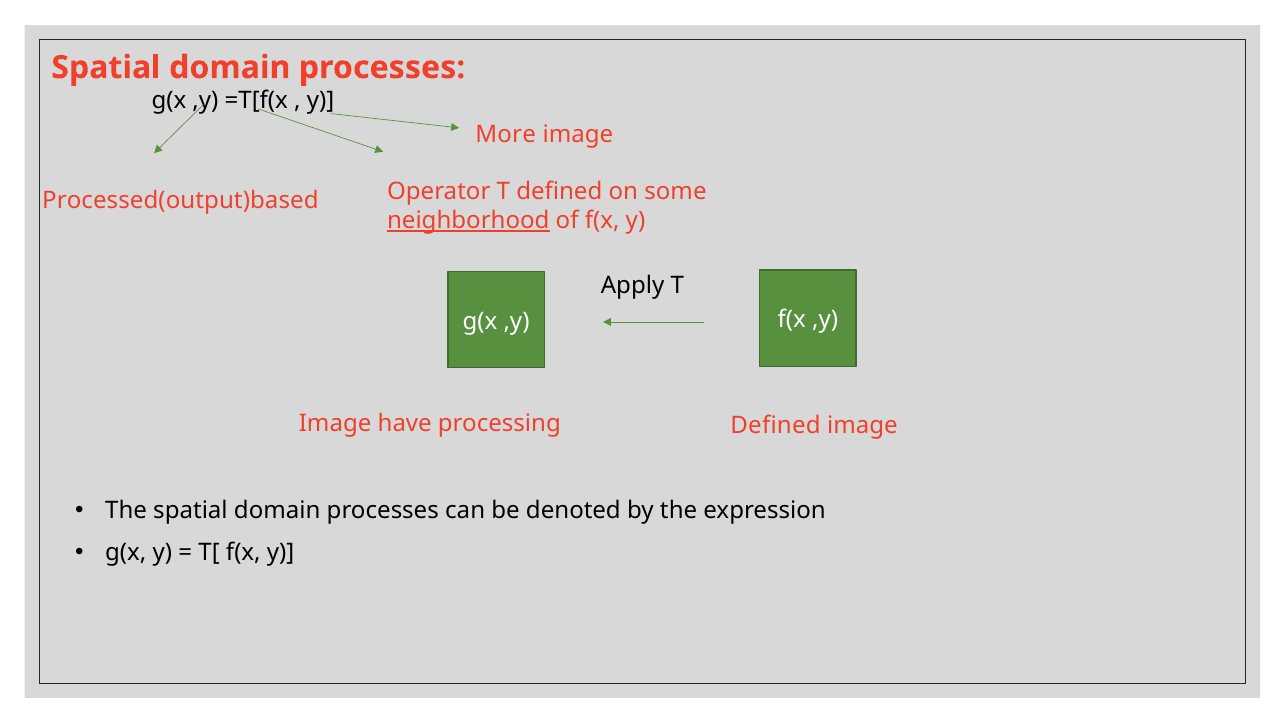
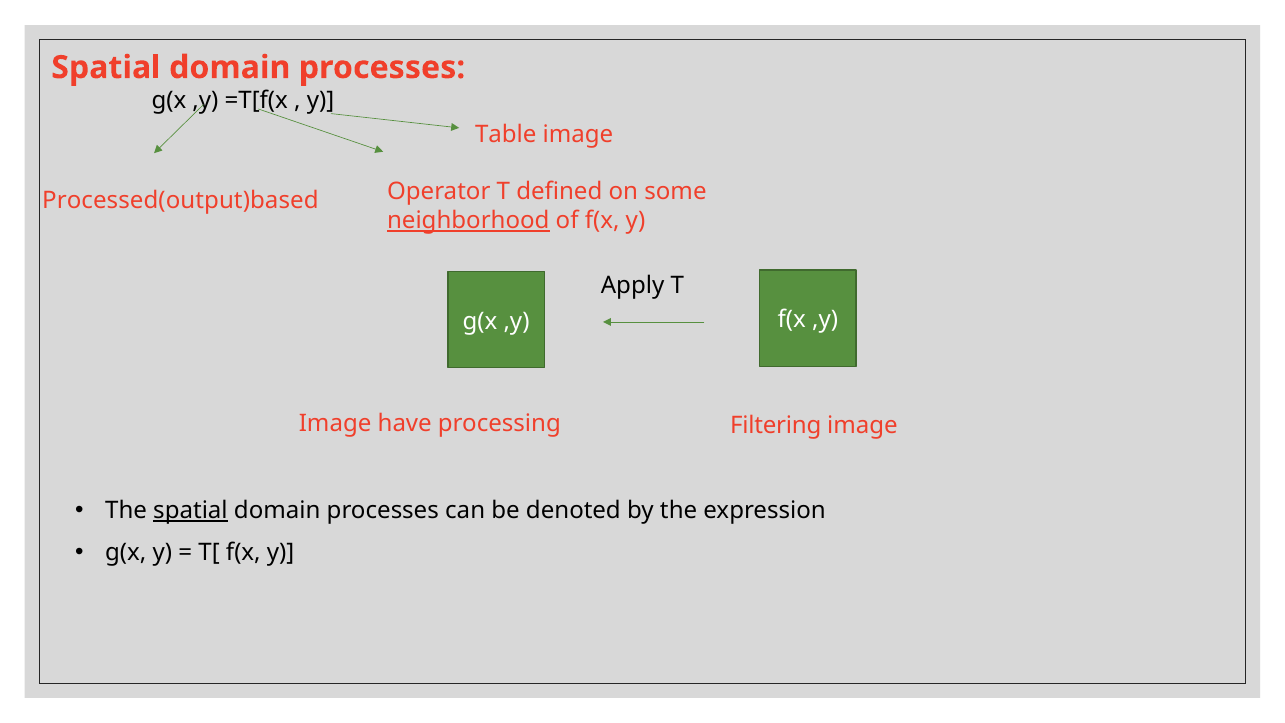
More: More -> Table
processing Defined: Defined -> Filtering
spatial at (190, 510) underline: none -> present
